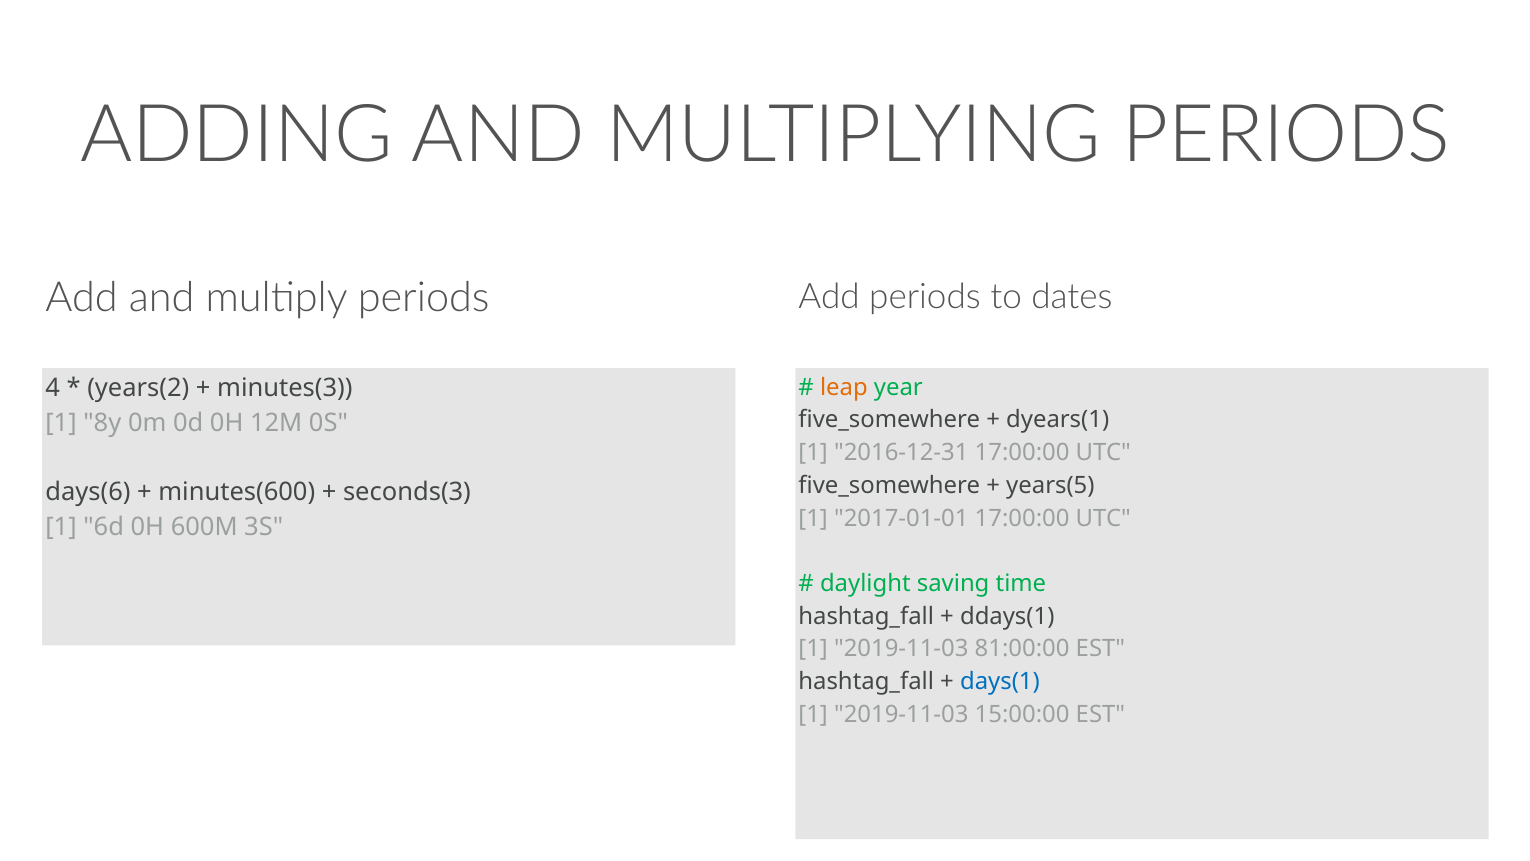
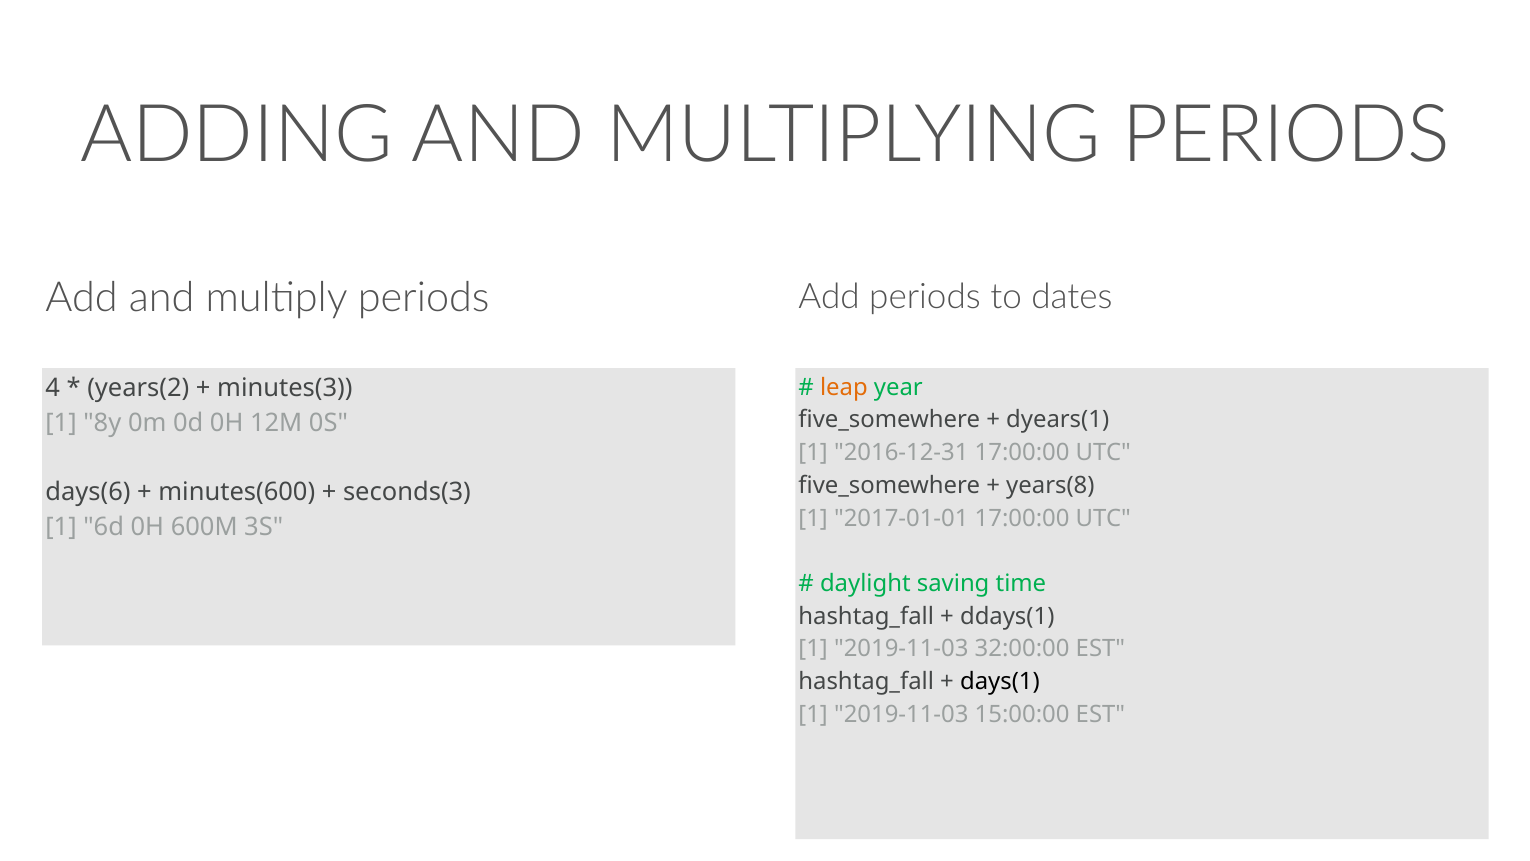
years(5: years(5 -> years(8
81:00:00: 81:00:00 -> 32:00:00
days(1 colour: blue -> black
